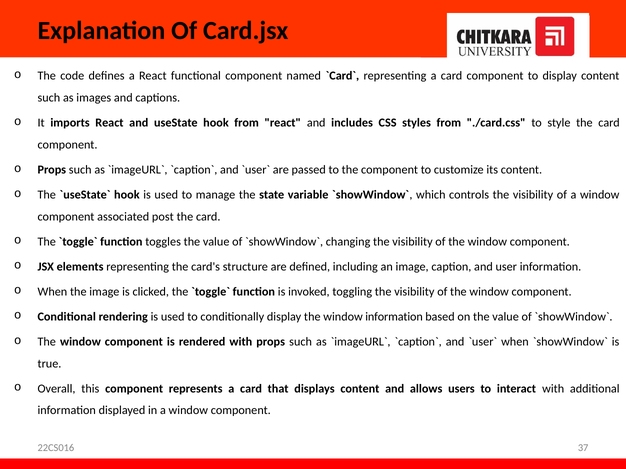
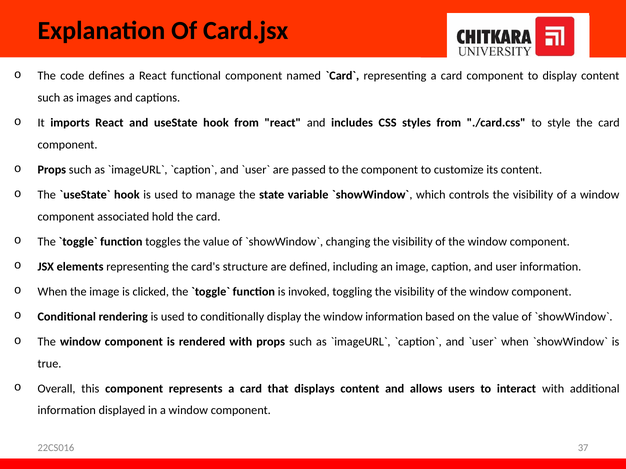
post: post -> hold
